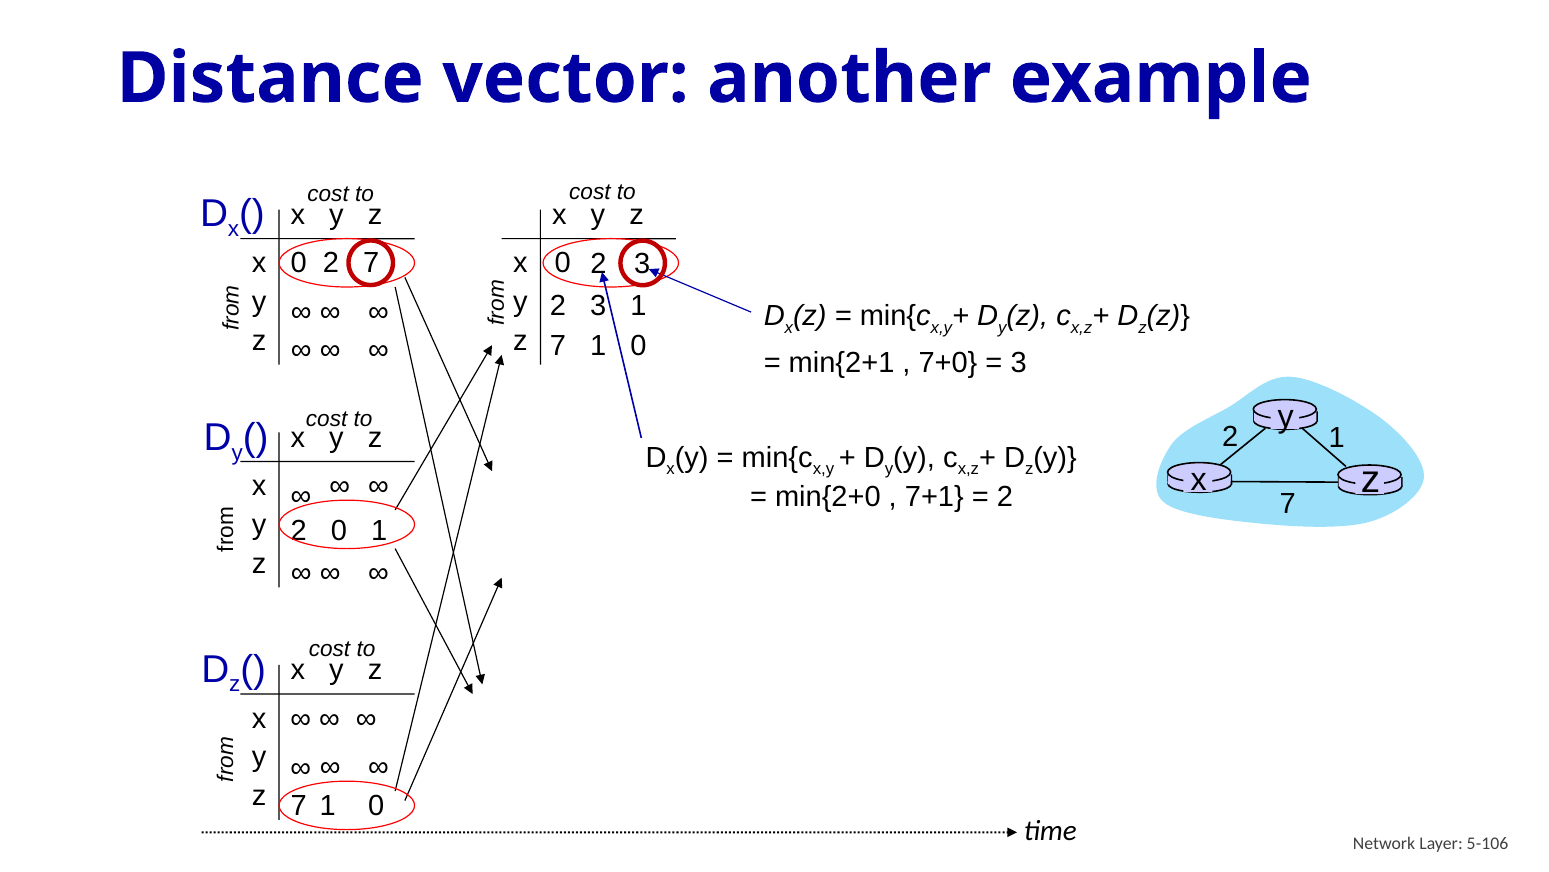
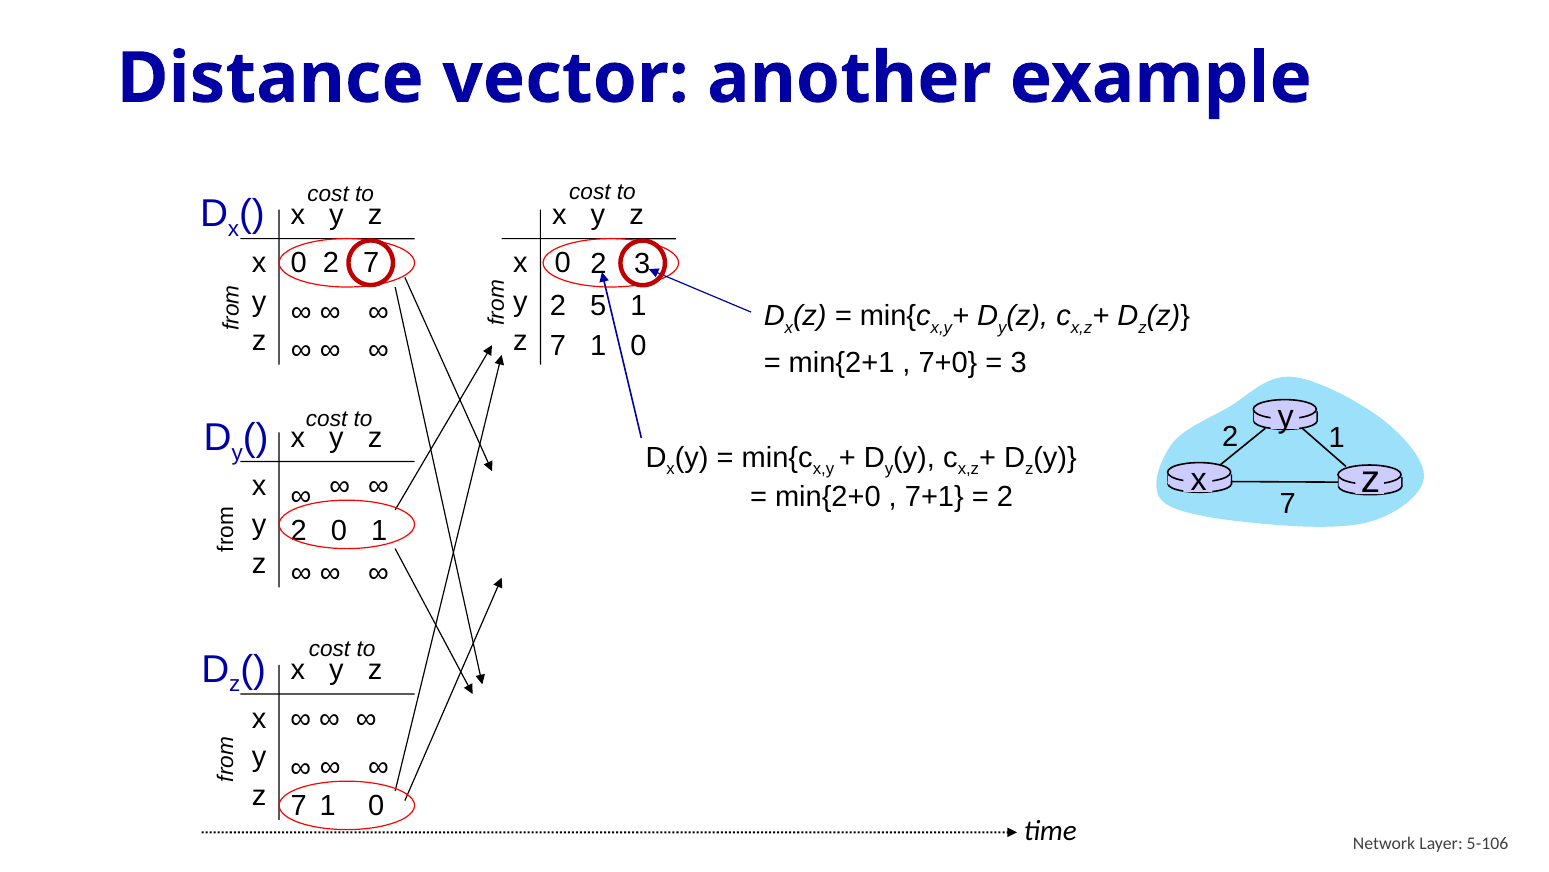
2 3: 3 -> 5
